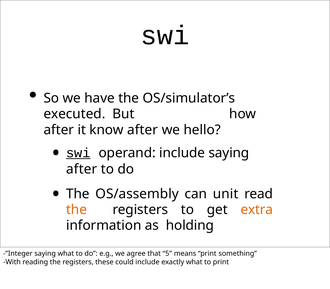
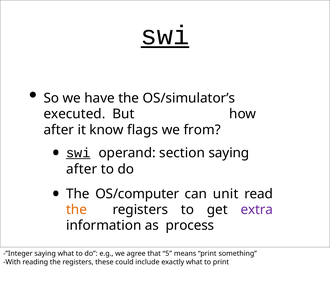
swi at (165, 36) underline: none -> present
know after: after -> flags
hello: hello -> from
operand include: include -> section
OS/assembly: OS/assembly -> OS/computer
extra colour: orange -> purple
holding: holding -> process
